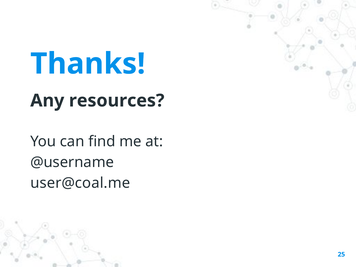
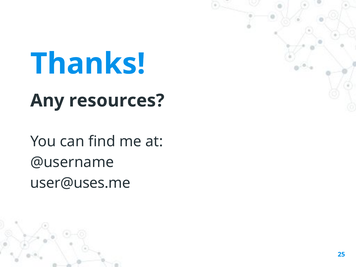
user@coal.me: user@coal.me -> user@uses.me
